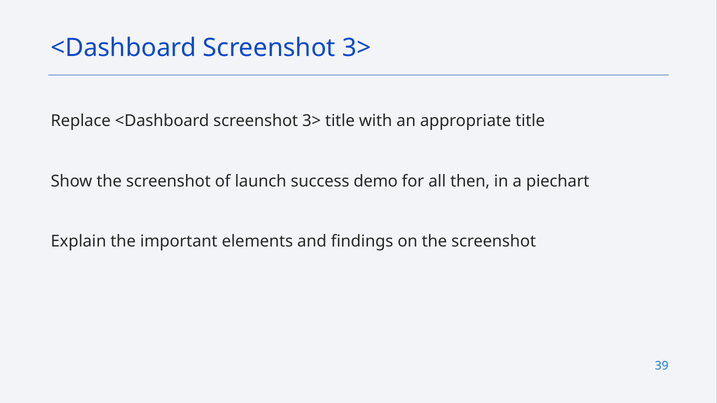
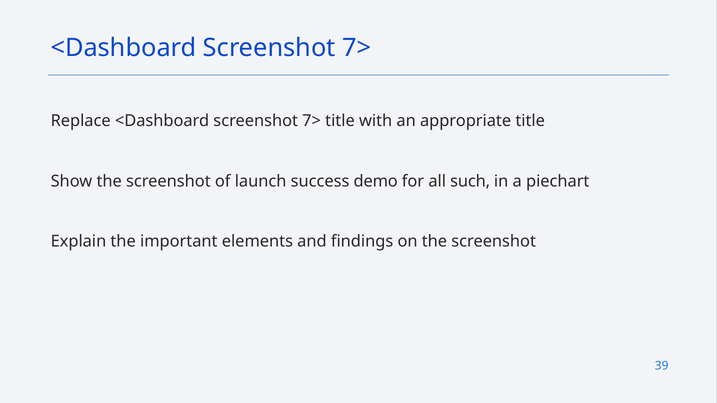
3> at (357, 48): 3> -> 7>
Replace <Dashboard screenshot 3>: 3> -> 7>
then: then -> such
